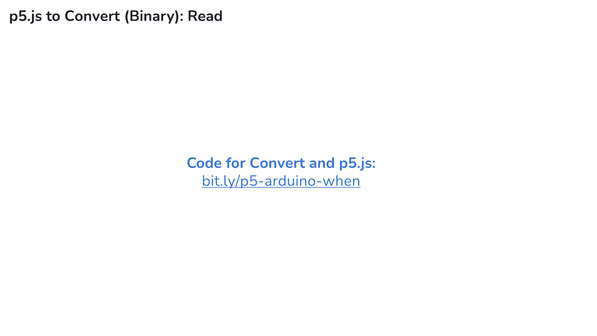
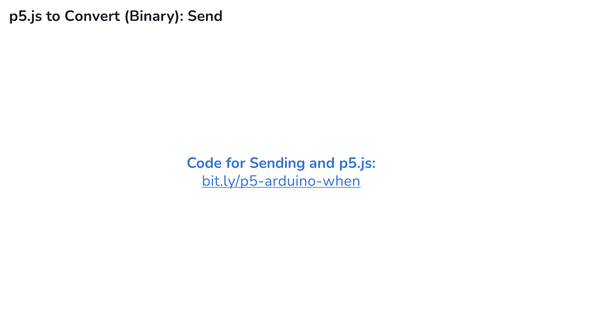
Read: Read -> Send
for Convert: Convert -> Sending
